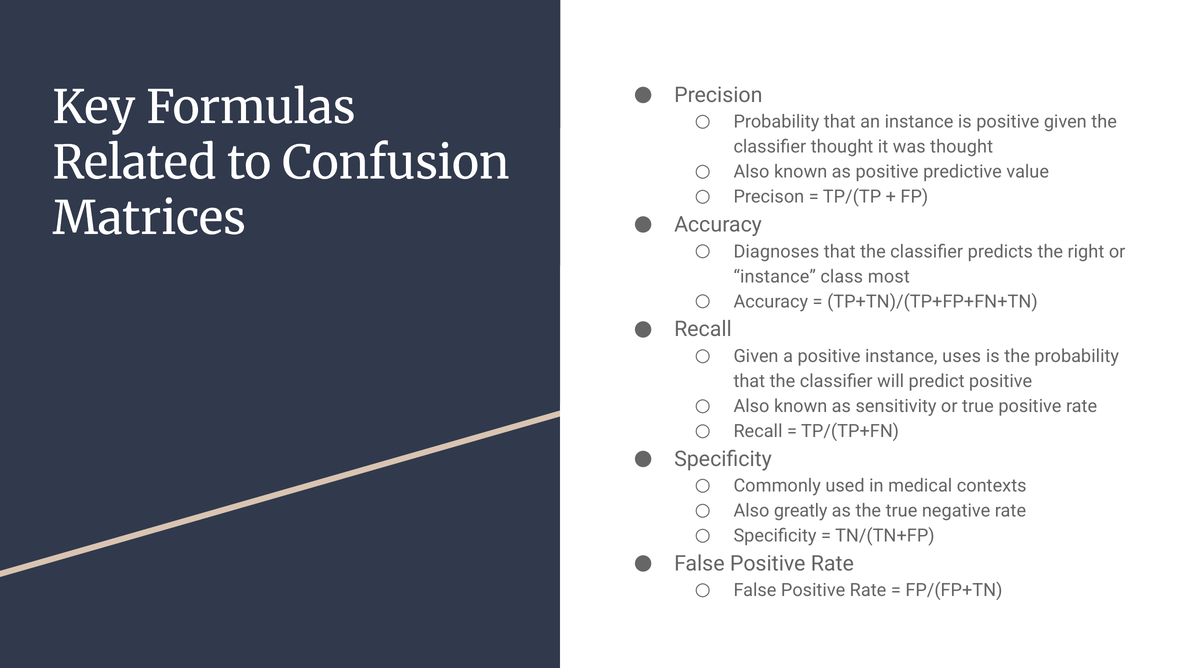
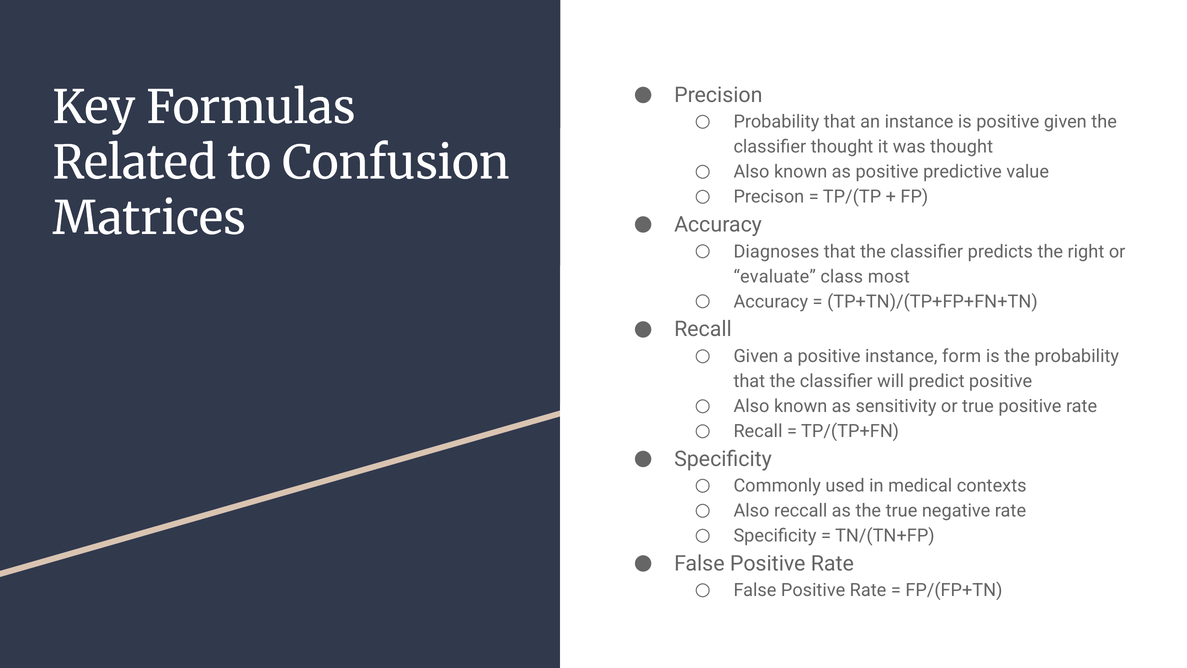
instance at (775, 276): instance -> evaluate
uses: uses -> form
greatly: greatly -> reccall
